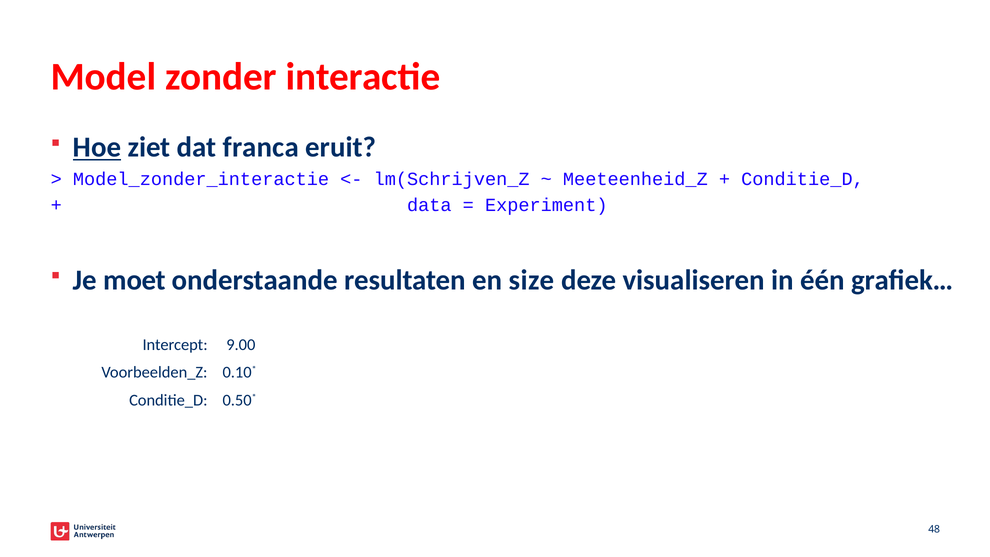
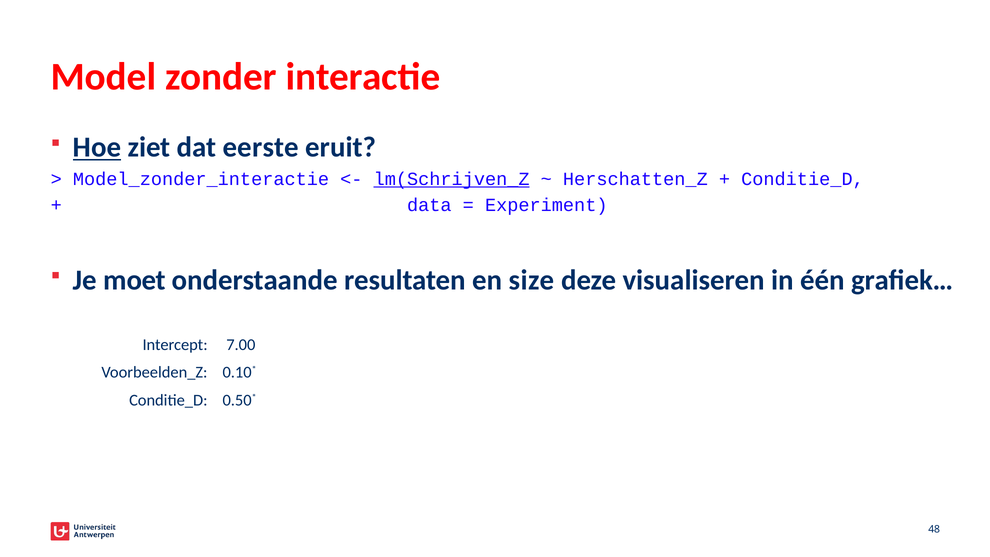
franca: franca -> eerste
lm(Schrijven_Z underline: none -> present
Meeteenheid_Z: Meeteenheid_Z -> Herschatten_Z
9.00: 9.00 -> 7.00
